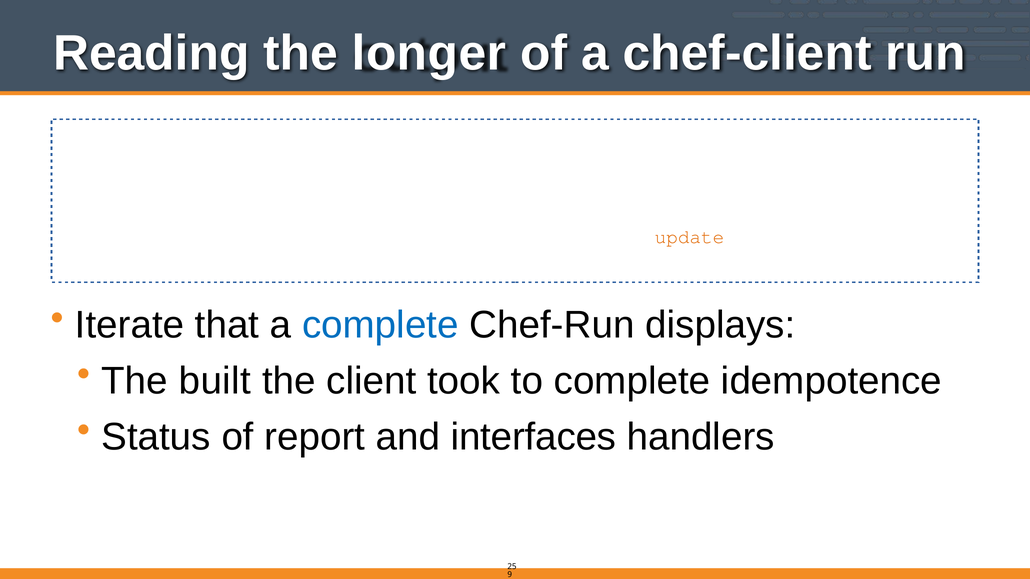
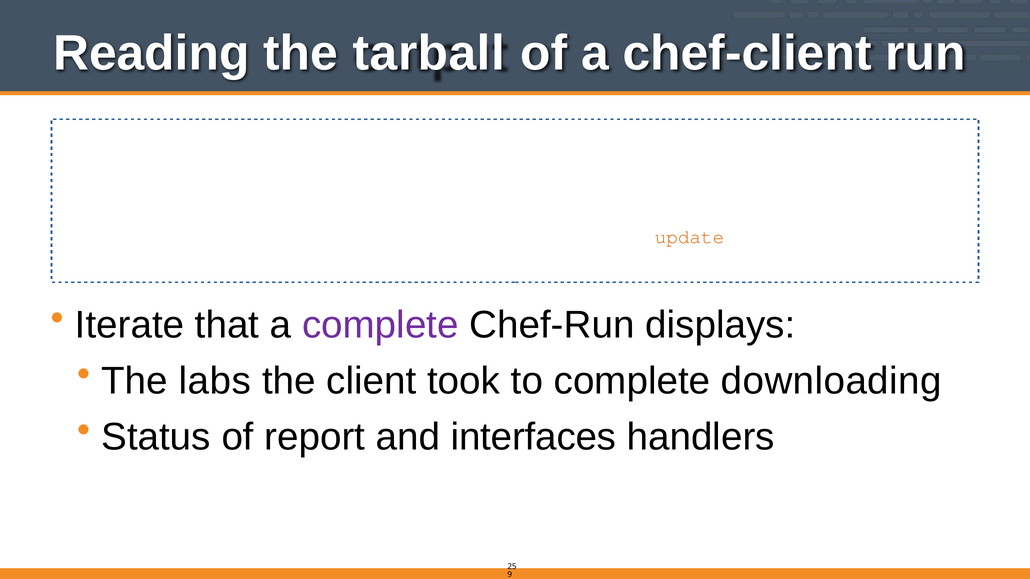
longer: longer -> tarball
complete at (380, 325) colour: blue -> purple
built: built -> labs
idempotence: idempotence -> downloading
